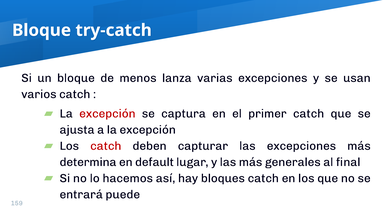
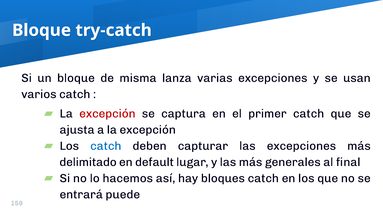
menos: menos -> misma
catch at (106, 146) colour: red -> blue
determina: determina -> delimitado
